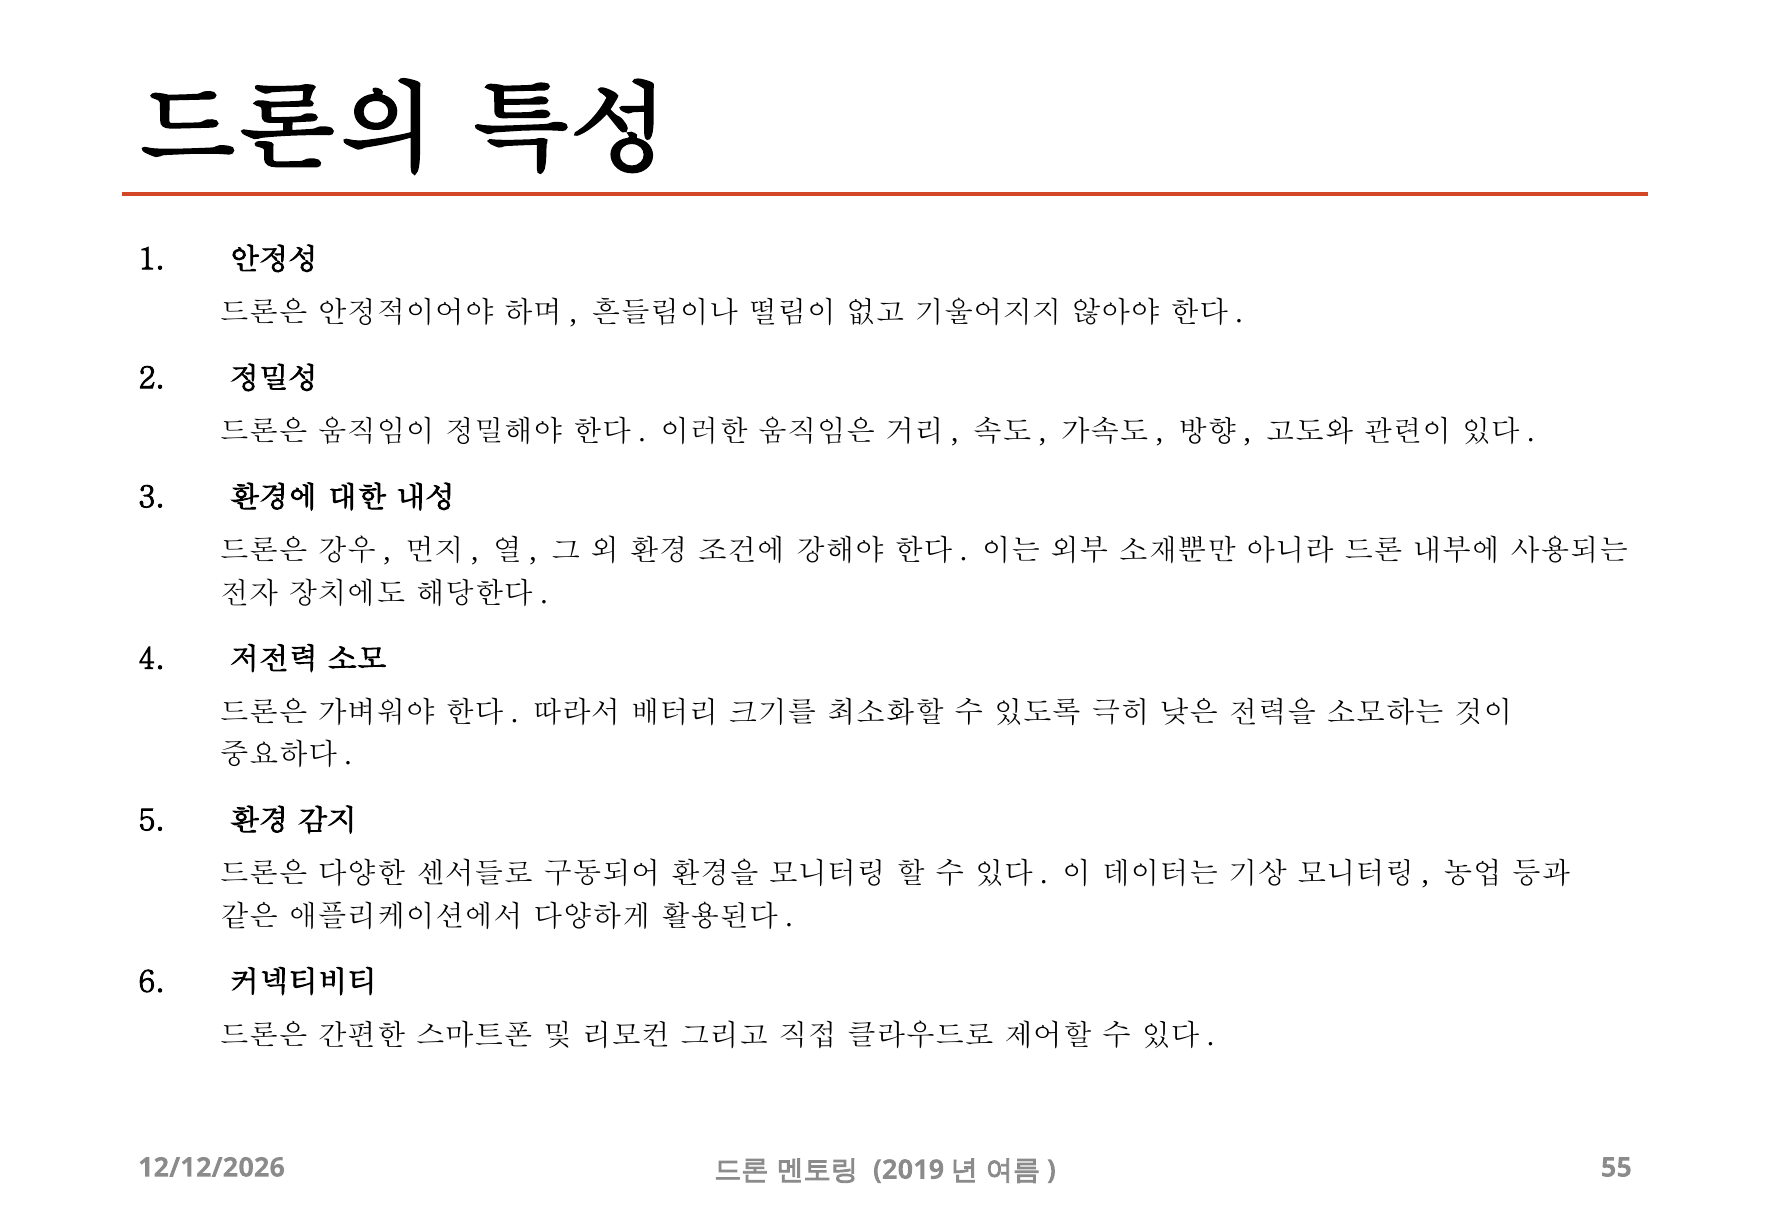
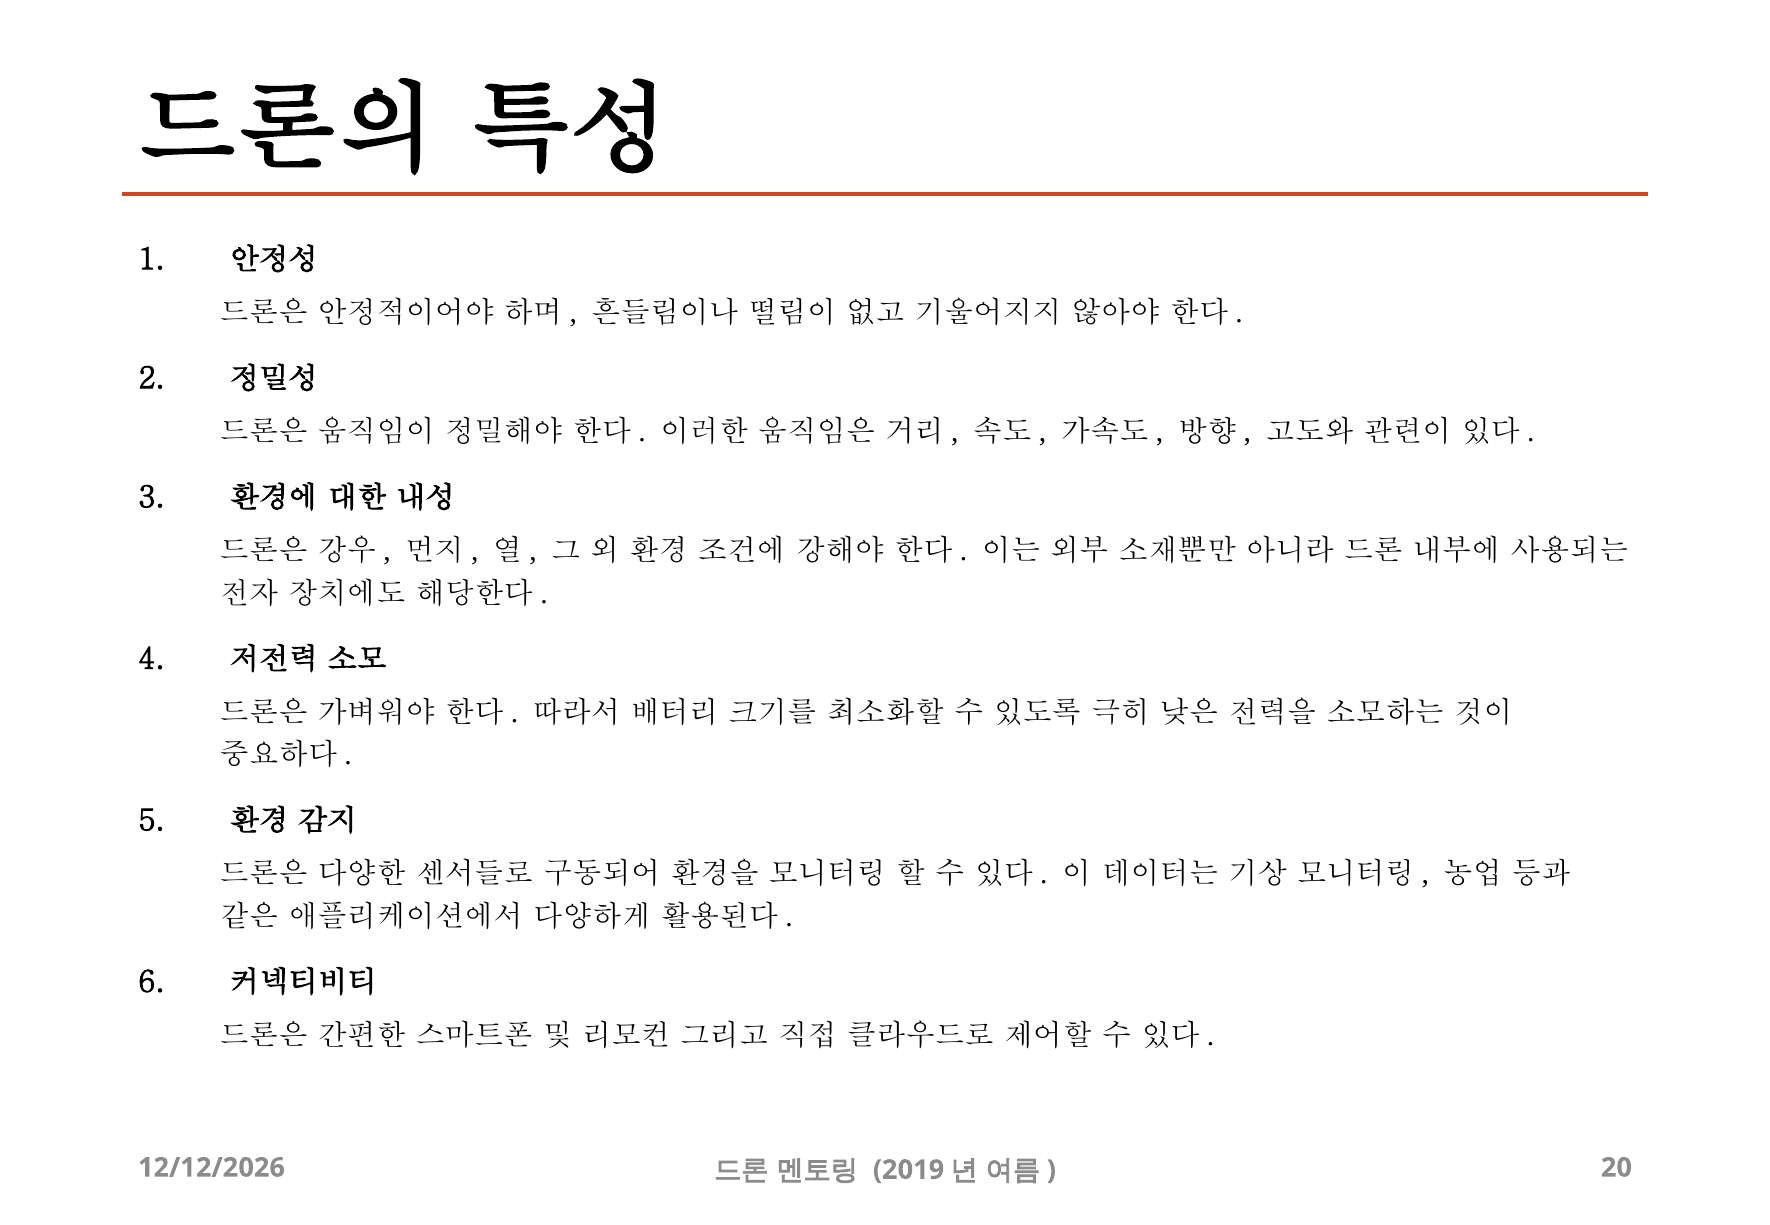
55: 55 -> 20
